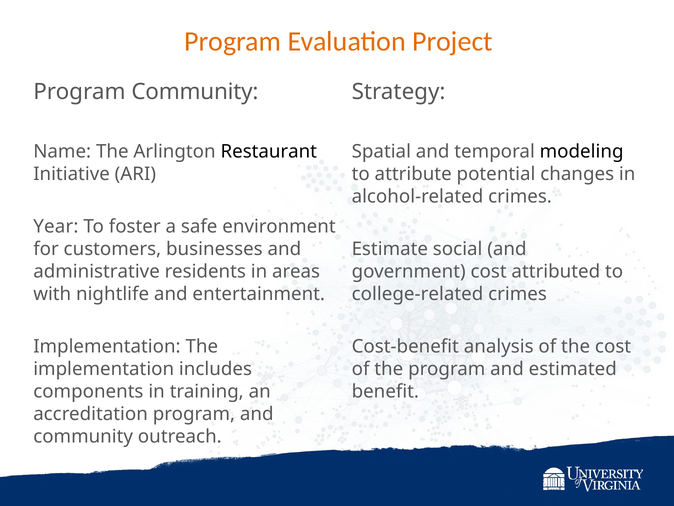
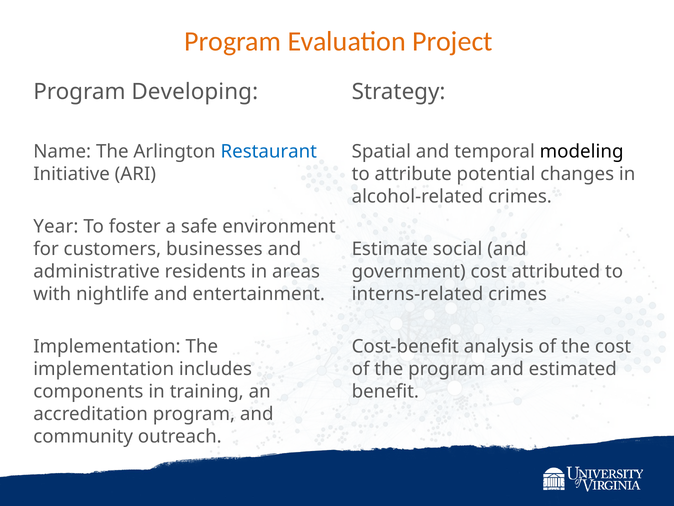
Program Community: Community -> Developing
Restaurant colour: black -> blue
college-related: college-related -> interns-related
